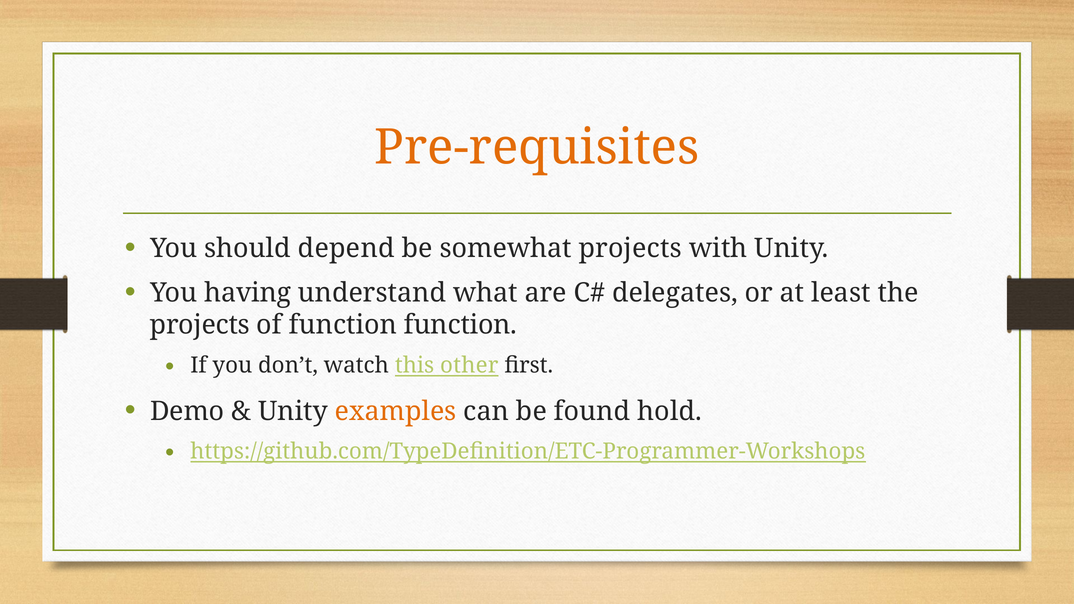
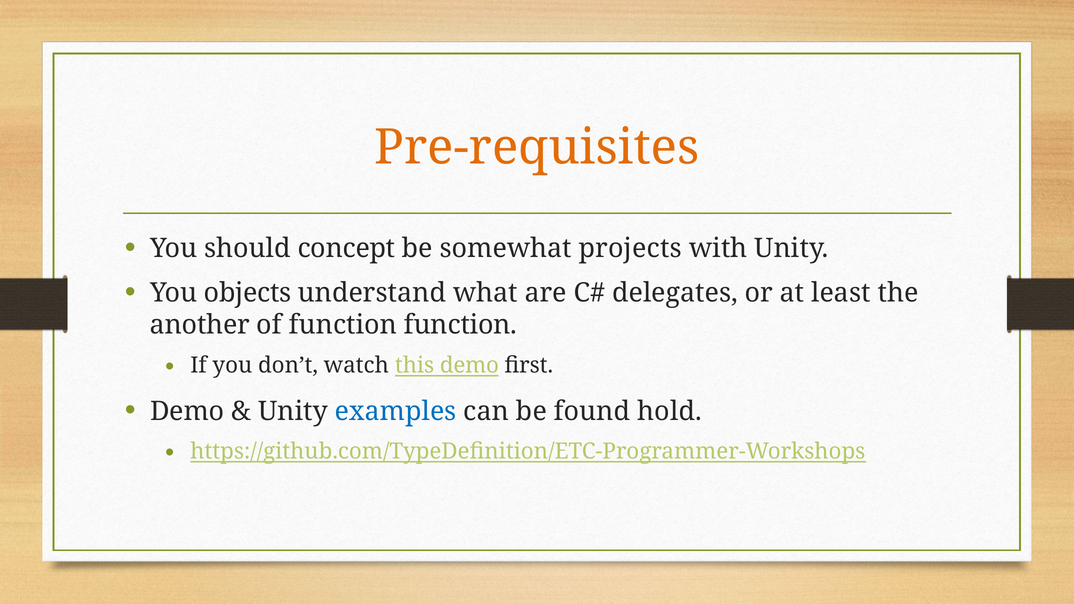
depend: depend -> concept
having: having -> objects
projects at (200, 325): projects -> another
this other: other -> demo
examples colour: orange -> blue
